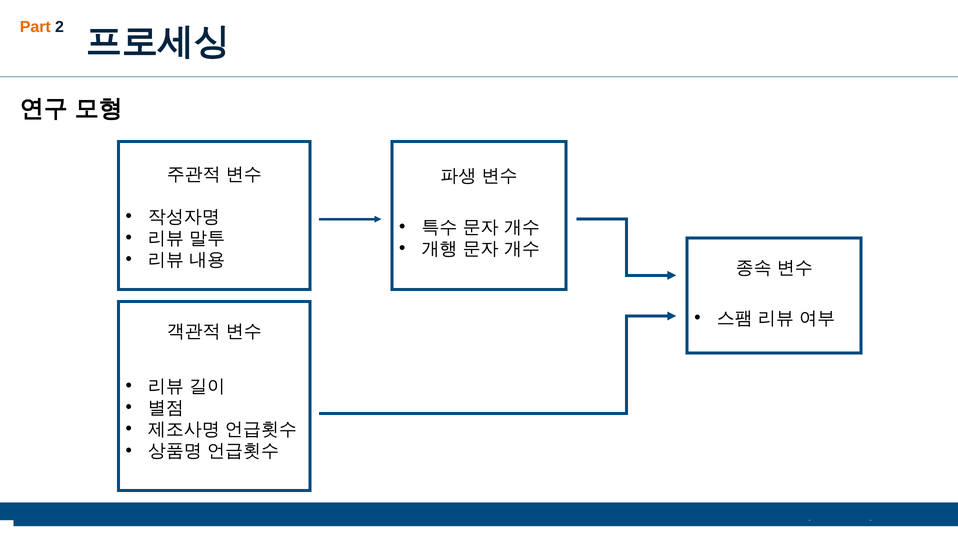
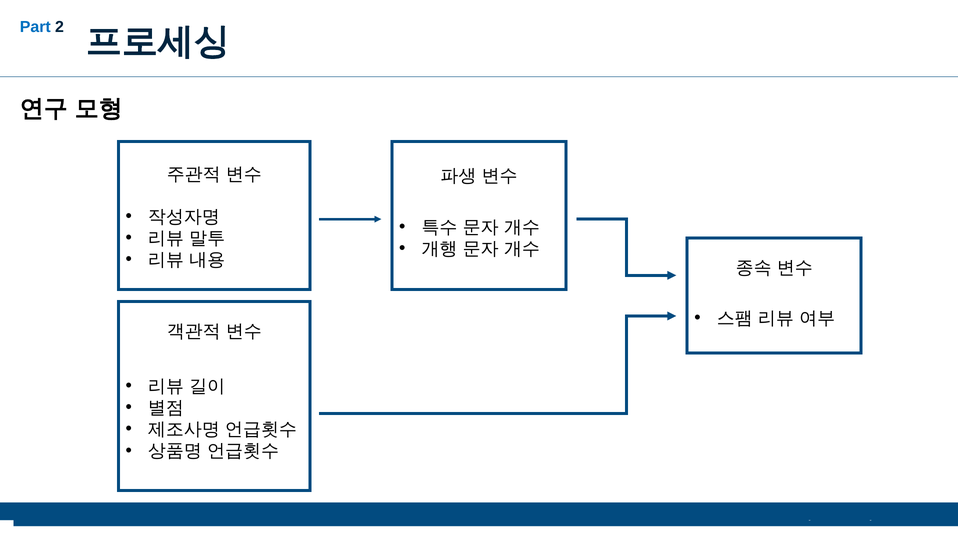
Part colour: orange -> blue
